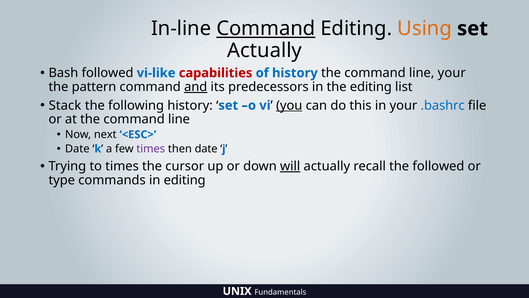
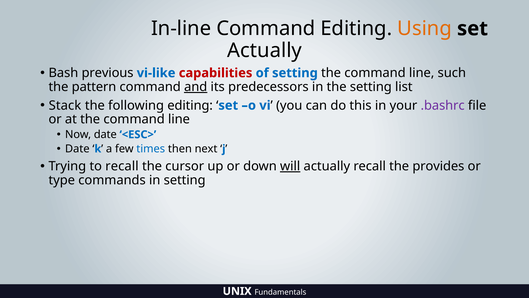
Command at (266, 29) underline: present -> none
Bash followed: followed -> previous
of history: history -> setting
line your: your -> such
the editing: editing -> setting
following history: history -> editing
you underline: present -> none
.bashrc colour: blue -> purple
Now next: next -> date
times at (151, 149) colour: purple -> blue
then date: date -> next
to times: times -> recall
the followed: followed -> provides
in editing: editing -> setting
